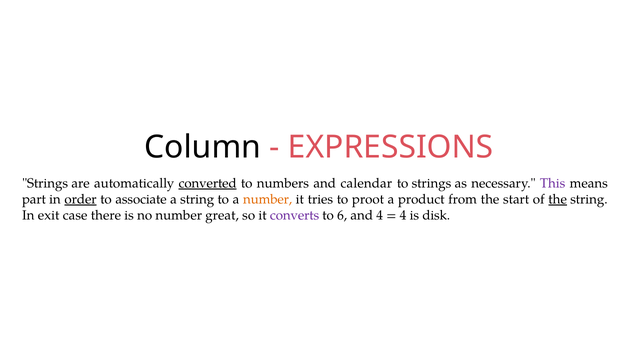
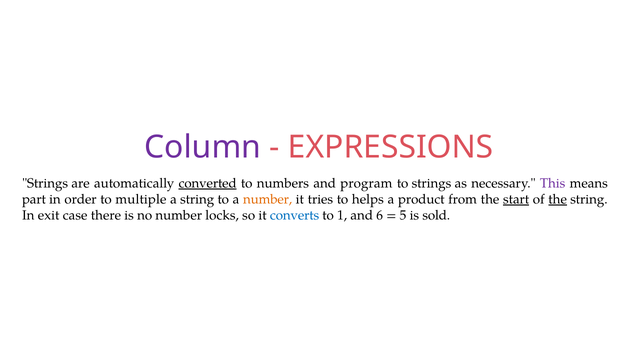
Column colour: black -> purple
calendar: calendar -> program
order underline: present -> none
associate: associate -> multiple
proot: proot -> helps
start underline: none -> present
great: great -> locks
converts colour: purple -> blue
6: 6 -> 1
and 4: 4 -> 6
4 at (403, 215): 4 -> 5
disk: disk -> sold
